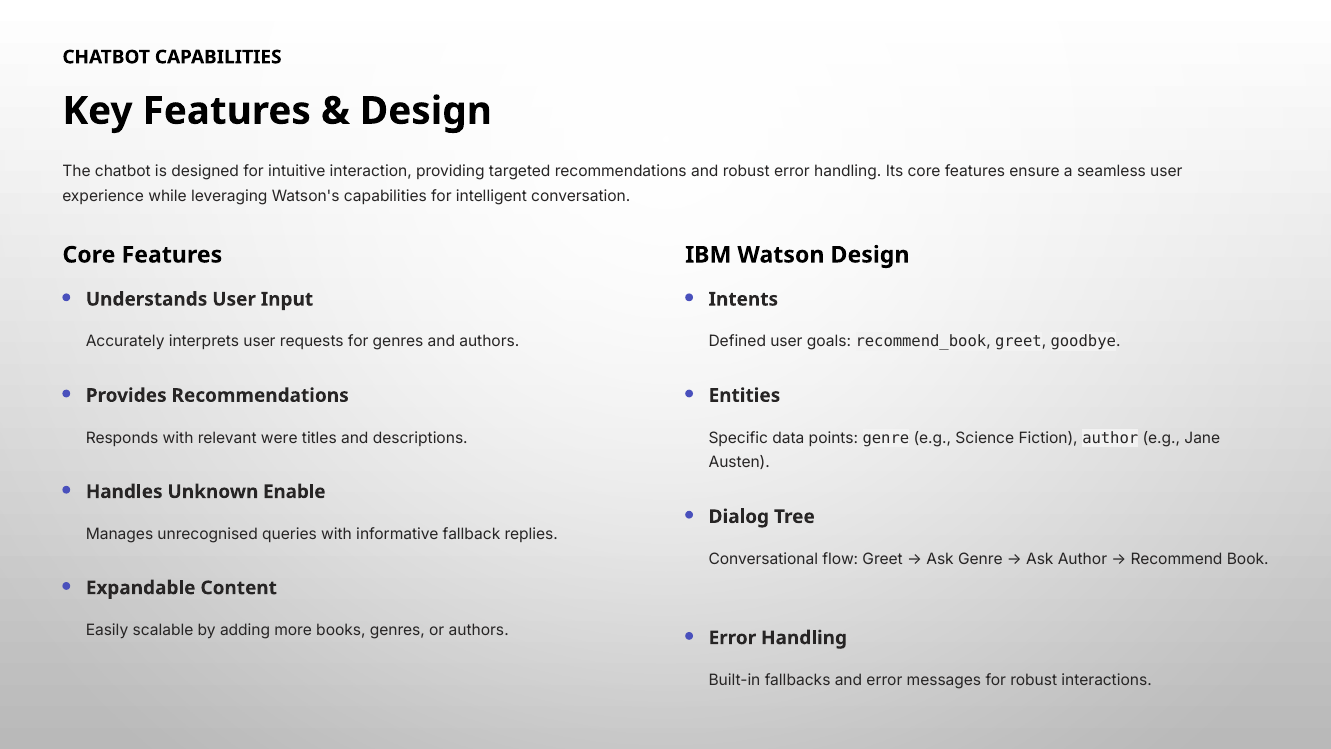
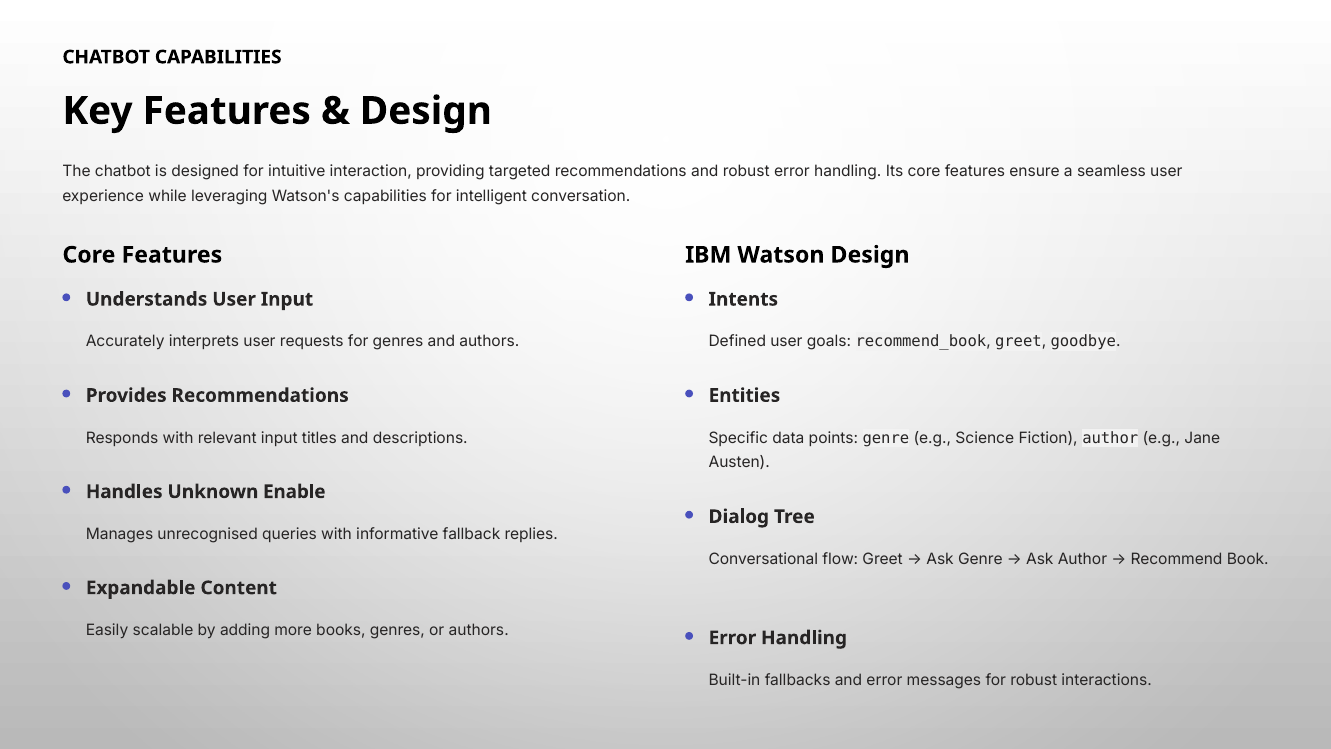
relevant were: were -> input
